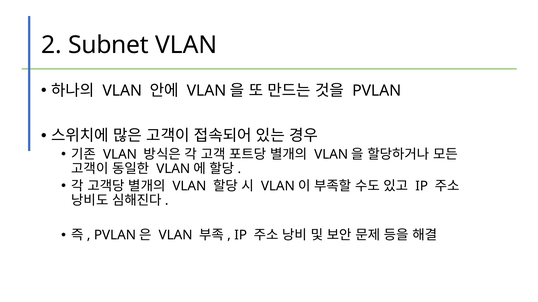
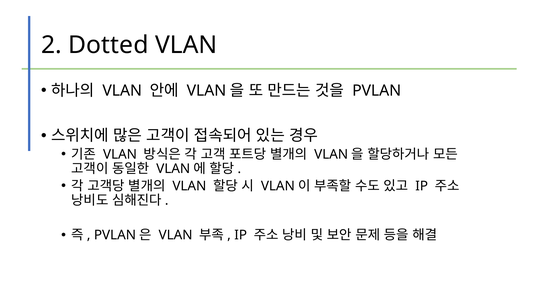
Subnet: Subnet -> Dotted
